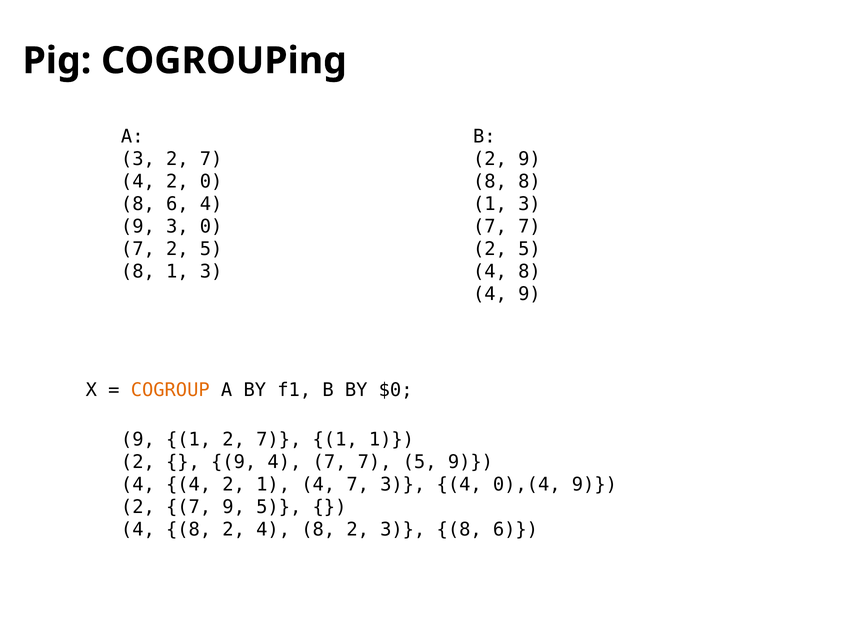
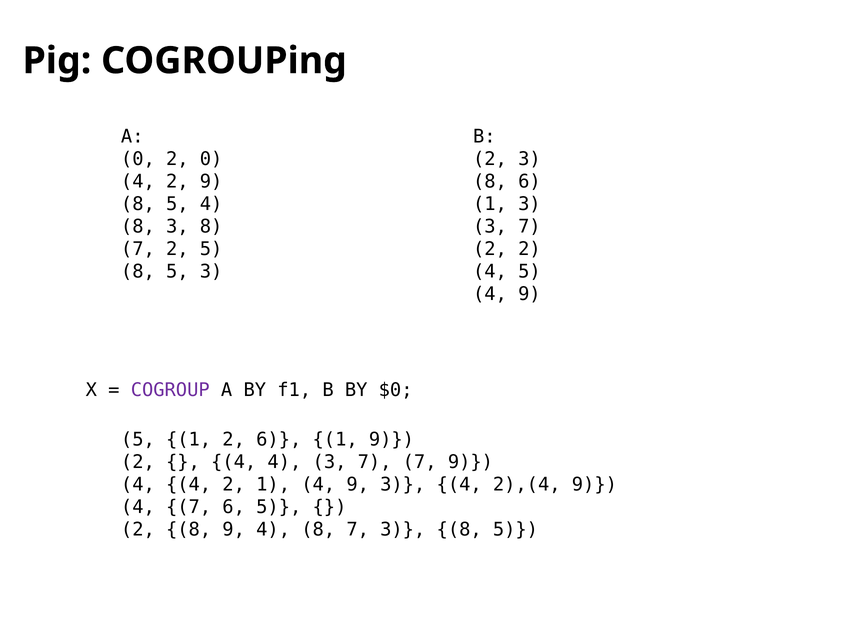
3 at (138, 159): 3 -> 0
7 at (211, 159): 7 -> 0
2 9: 9 -> 3
8 8: 8 -> 6
2 0: 0 -> 9
6 at (177, 204): 6 -> 5
7 at (490, 226): 7 -> 3
9 at (138, 227): 9 -> 8
0 at (211, 227): 0 -> 8
5 at (529, 249): 5 -> 2
1 at (177, 272): 1 -> 5
8 at (529, 272): 8 -> 5
COGROUP colour: orange -> purple
9 at (138, 439): 9 -> 5
1 2 7: 7 -> 6
1 1: 1 -> 9
9 at (234, 462): 9 -> 4
7 at (330, 462): 7 -> 3
7 5: 5 -> 7
1 4 7: 7 -> 9
0),(4: 0),(4 -> 2),(4
2 at (138, 507): 2 -> 4
7 9: 9 -> 6
4 at (138, 529): 4 -> 2
2 at (234, 529): 2 -> 9
2 at (358, 529): 2 -> 7
3 8 6: 6 -> 5
